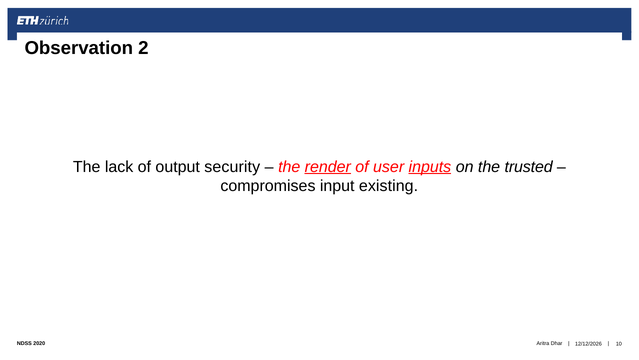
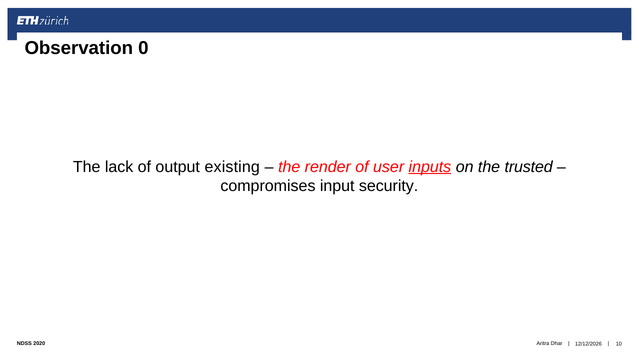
2: 2 -> 0
security: security -> existing
render underline: present -> none
existing: existing -> security
